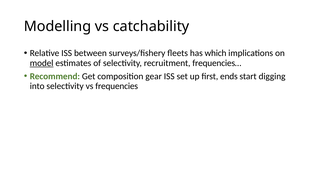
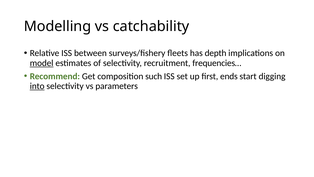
which: which -> depth
gear: gear -> such
into underline: none -> present
frequencies: frequencies -> parameters
